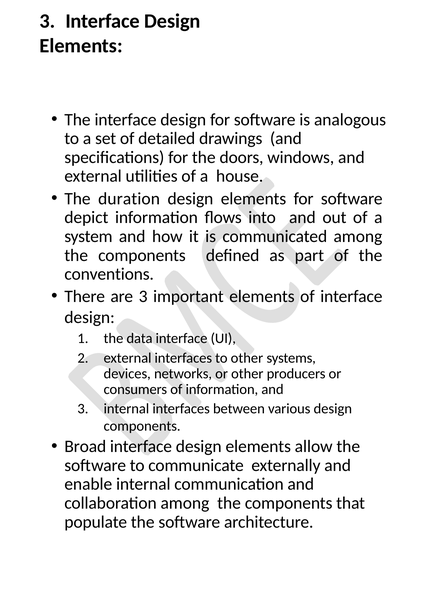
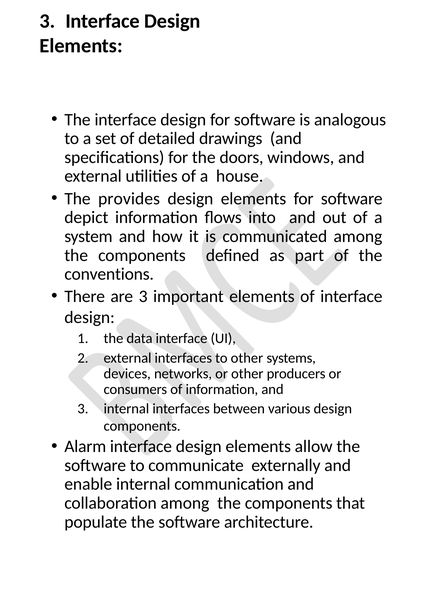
duration: duration -> provides
Broad: Broad -> Alarm
